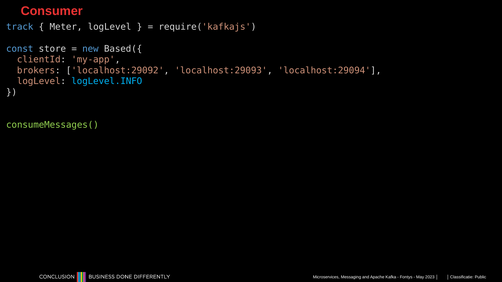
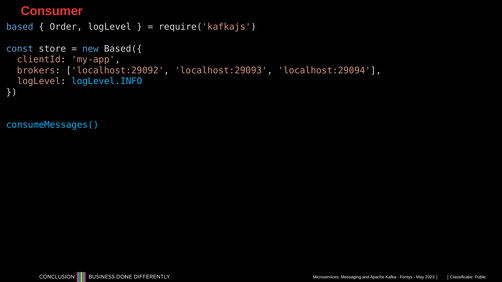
track: track -> based
Meter: Meter -> Order
consumeMessages( colour: light green -> light blue
